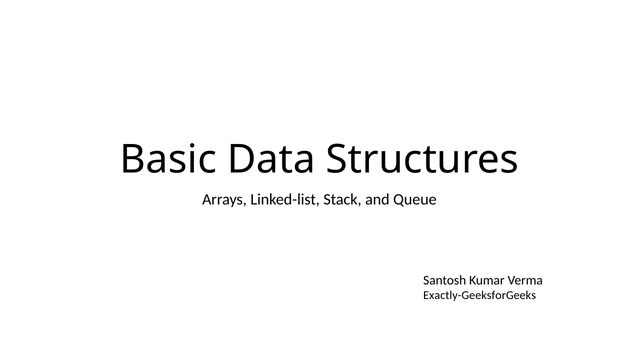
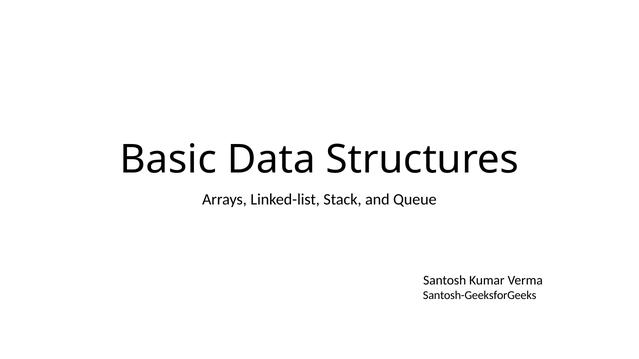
Exactly-GeeksforGeeks: Exactly-GeeksforGeeks -> Santosh-GeeksforGeeks
